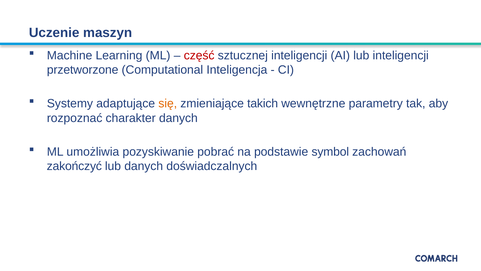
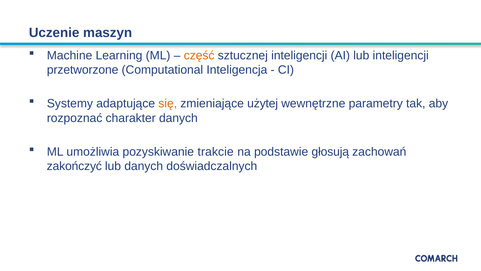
część colour: red -> orange
takich: takich -> użytej
pobrać: pobrać -> trakcie
symbol: symbol -> głosują
